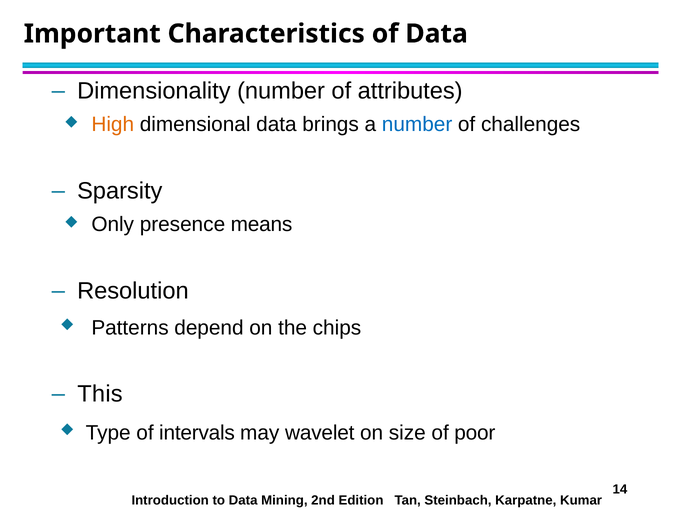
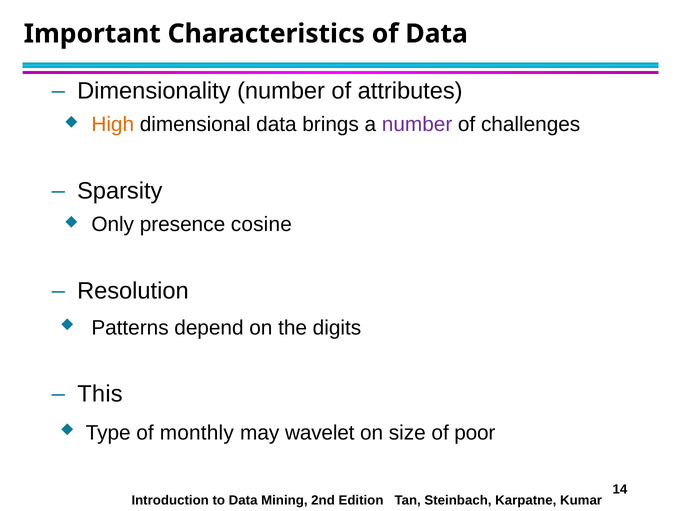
number at (417, 124) colour: blue -> purple
means: means -> cosine
chips: chips -> digits
intervals: intervals -> monthly
